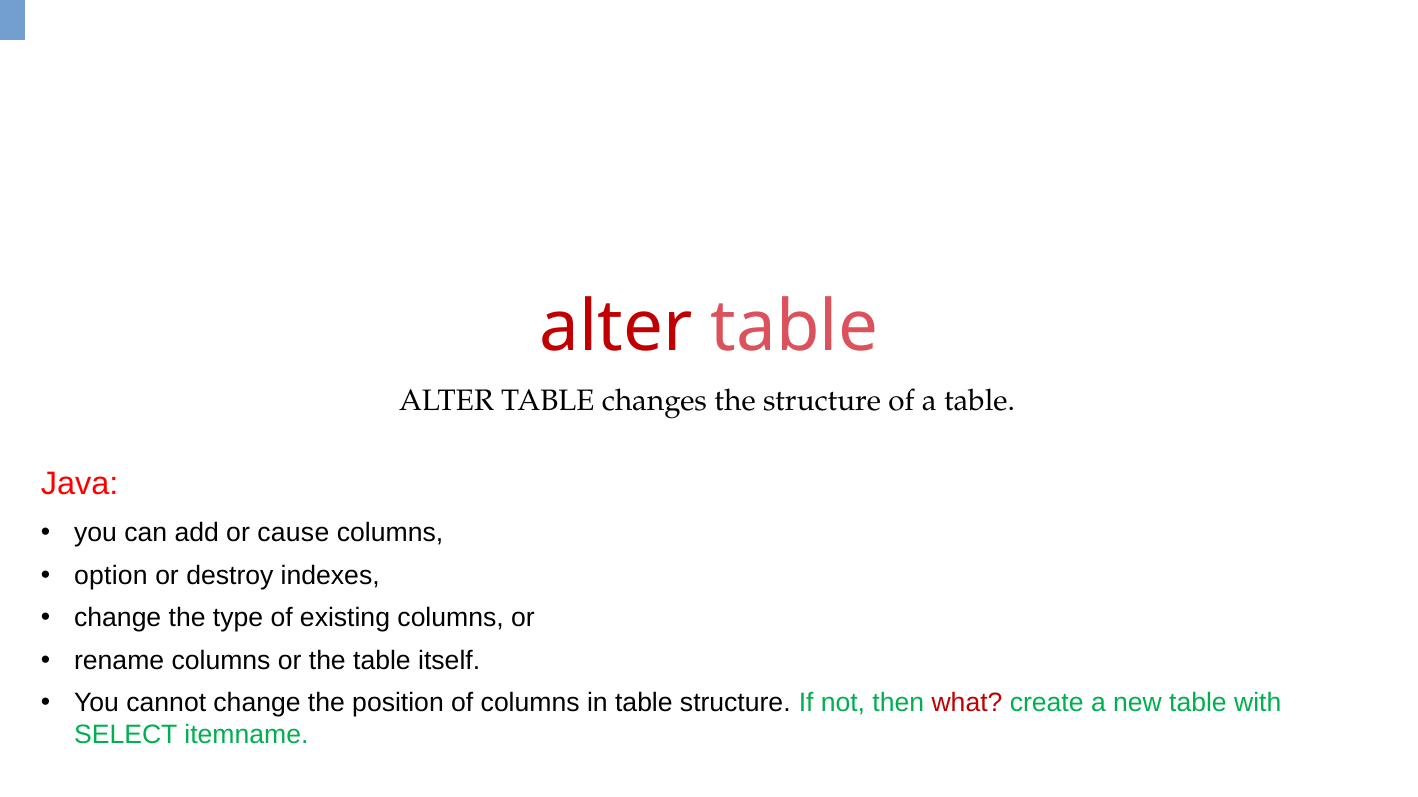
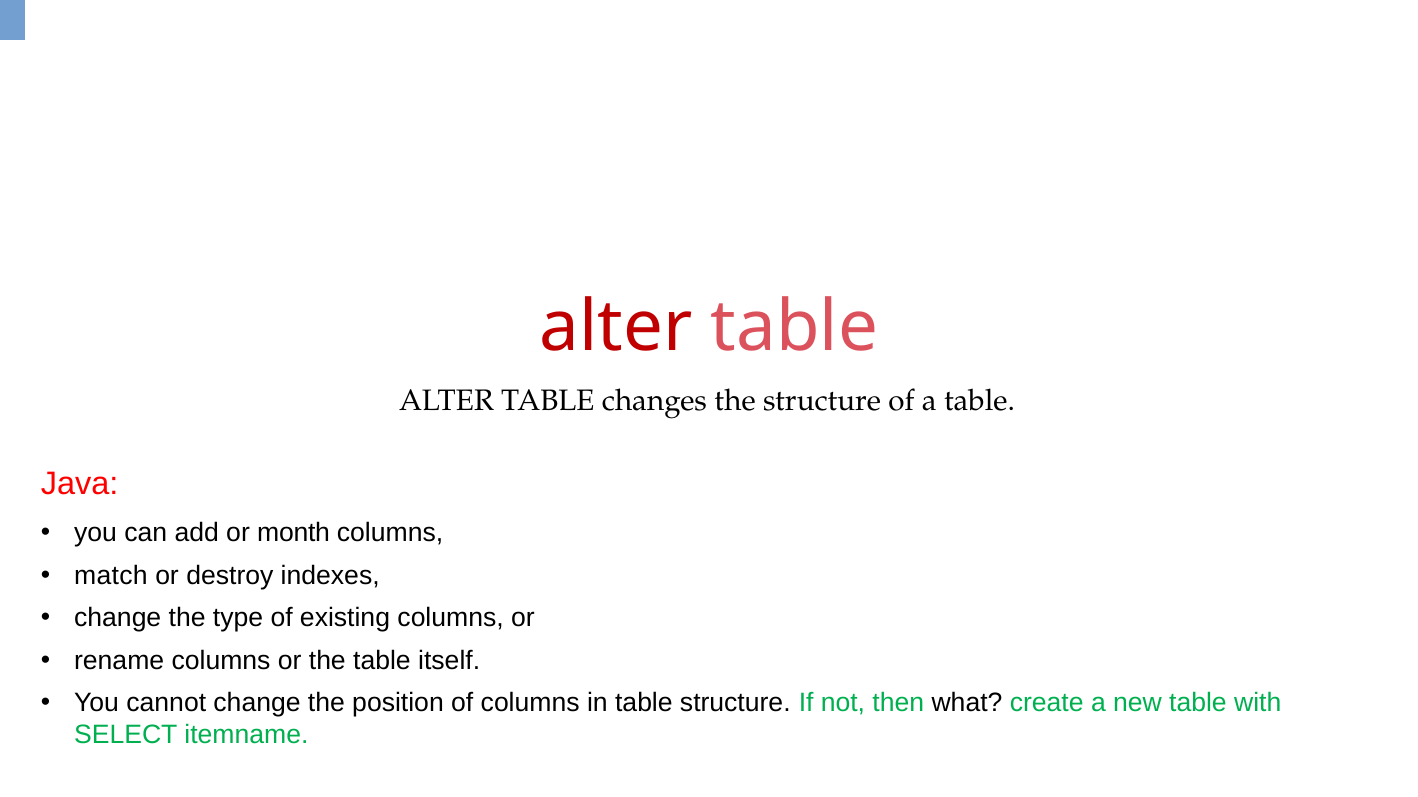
cause: cause -> month
option: option -> match
what colour: red -> black
